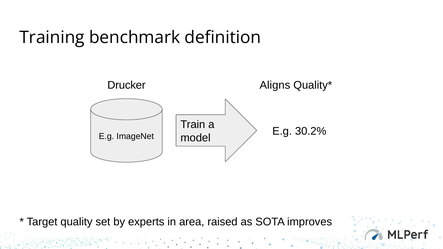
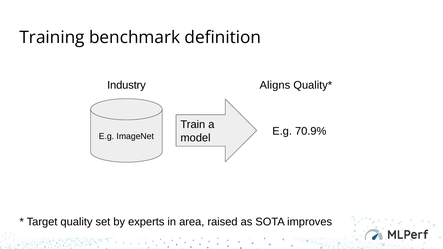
Drucker: Drucker -> Industry
30.2%: 30.2% -> 70.9%
